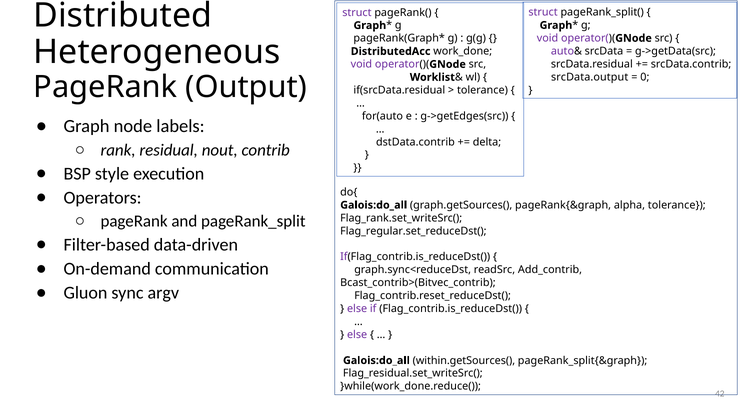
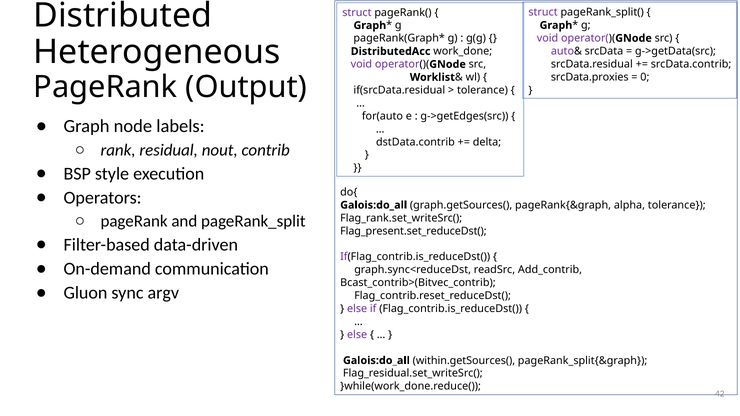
srcData.output: srcData.output -> srcData.proxies
Flag_regular.set_reduceDst(: Flag_regular.set_reduceDst( -> Flag_present.set_reduceDst(
